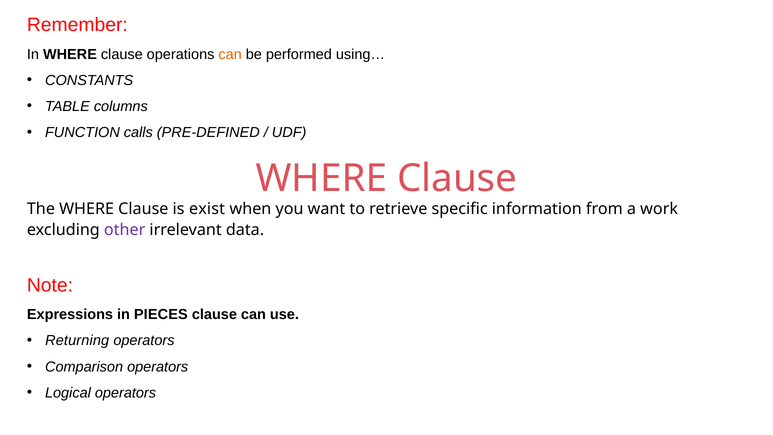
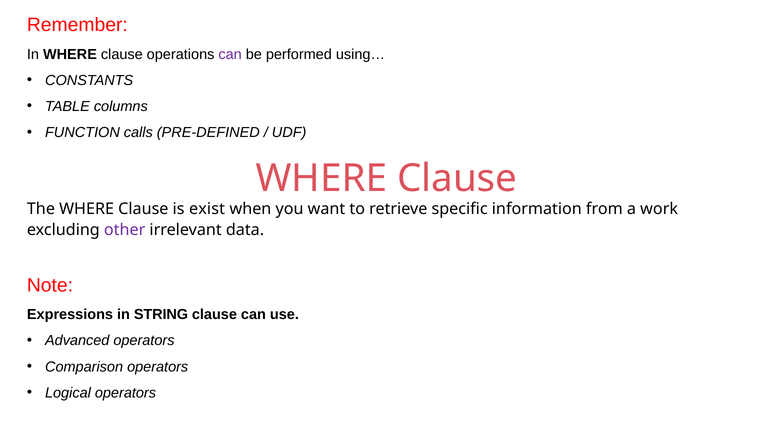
can at (230, 54) colour: orange -> purple
PIECES: PIECES -> STRING
Returning: Returning -> Advanced
